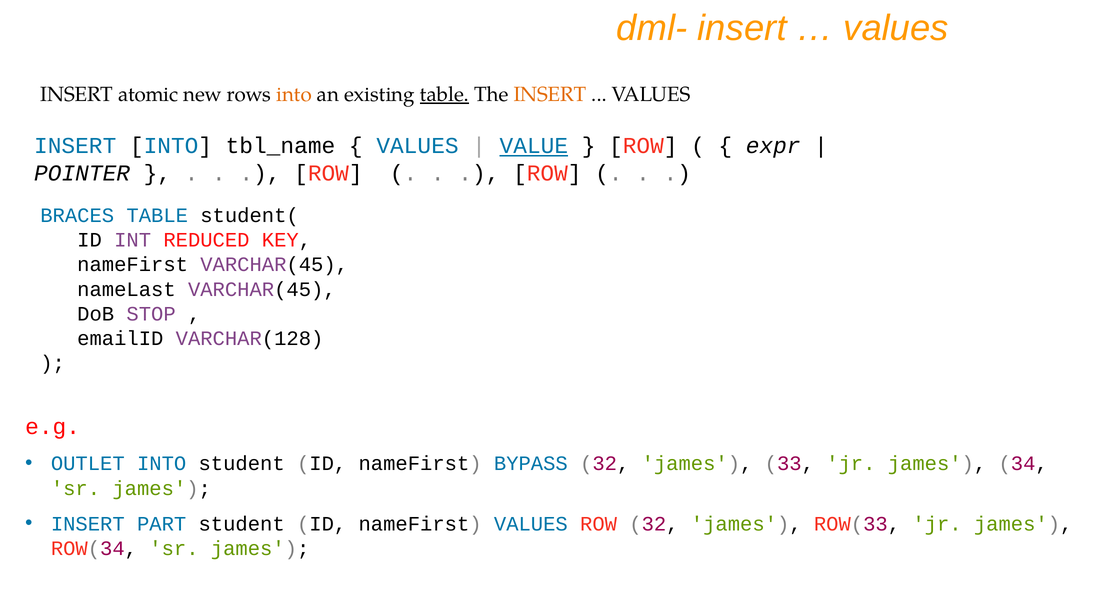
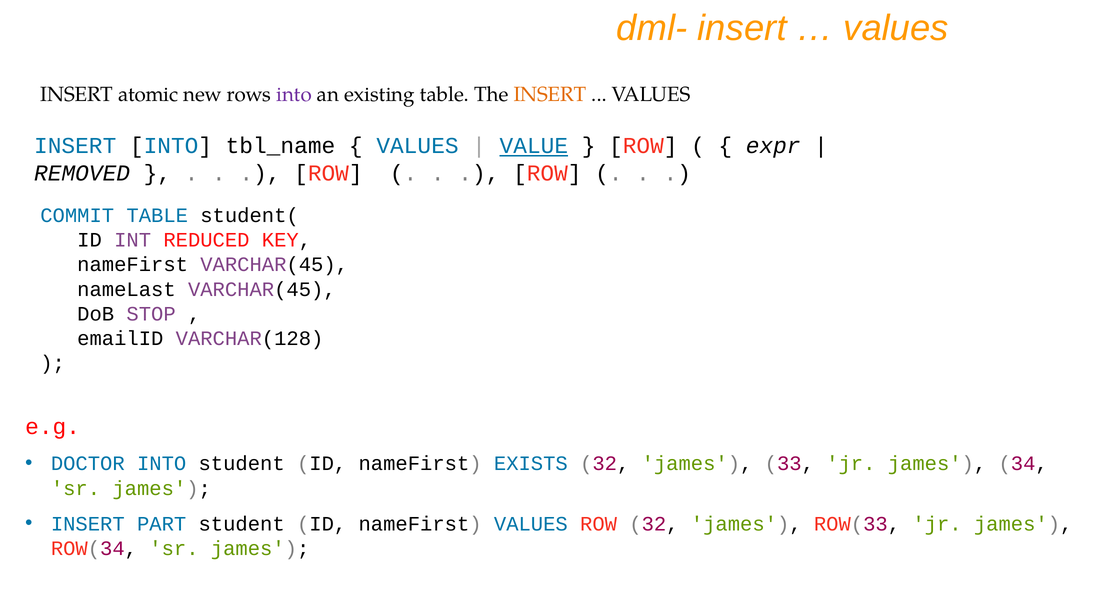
into at (294, 94) colour: orange -> purple
table at (444, 94) underline: present -> none
POINTER: POINTER -> REMOVED
BRACES: BRACES -> COMMIT
OUTLET: OUTLET -> DOCTOR
BYPASS: BYPASS -> EXISTS
